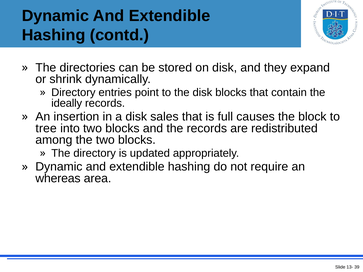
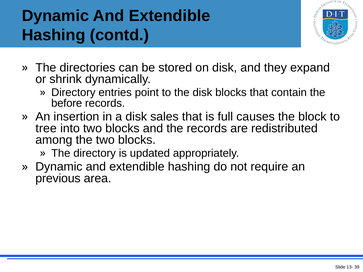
ideally: ideally -> before
whereas: whereas -> previous
